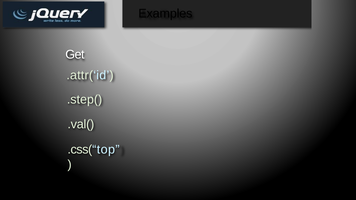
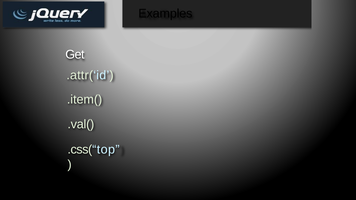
.step(: .step( -> .item(
